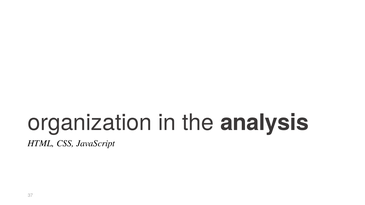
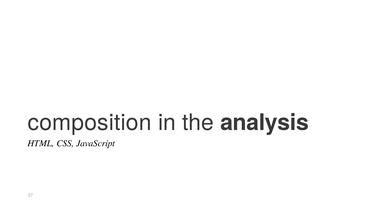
organization: organization -> composition
